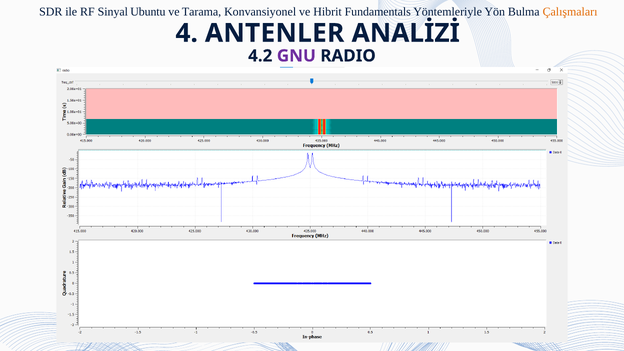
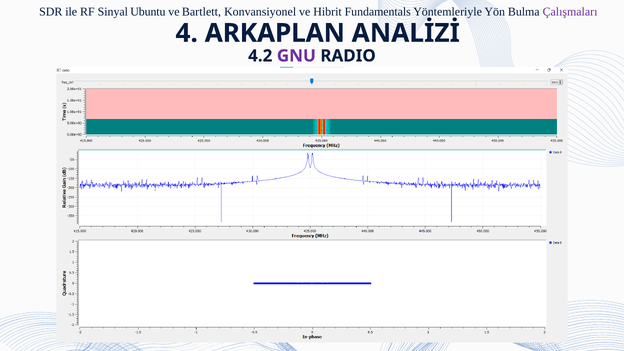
Tarama: Tarama -> Bartlett
Çalışmaları colour: orange -> purple
ANTENLER: ANTENLER -> ARKAPLAN
